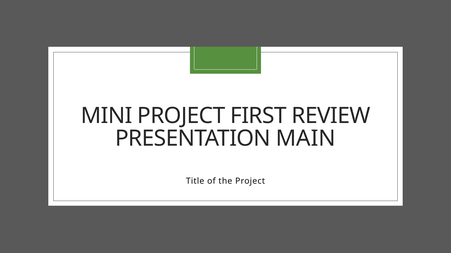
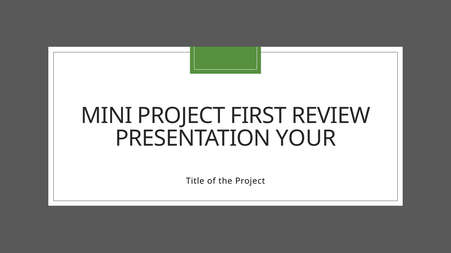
MAIN: MAIN -> YOUR
